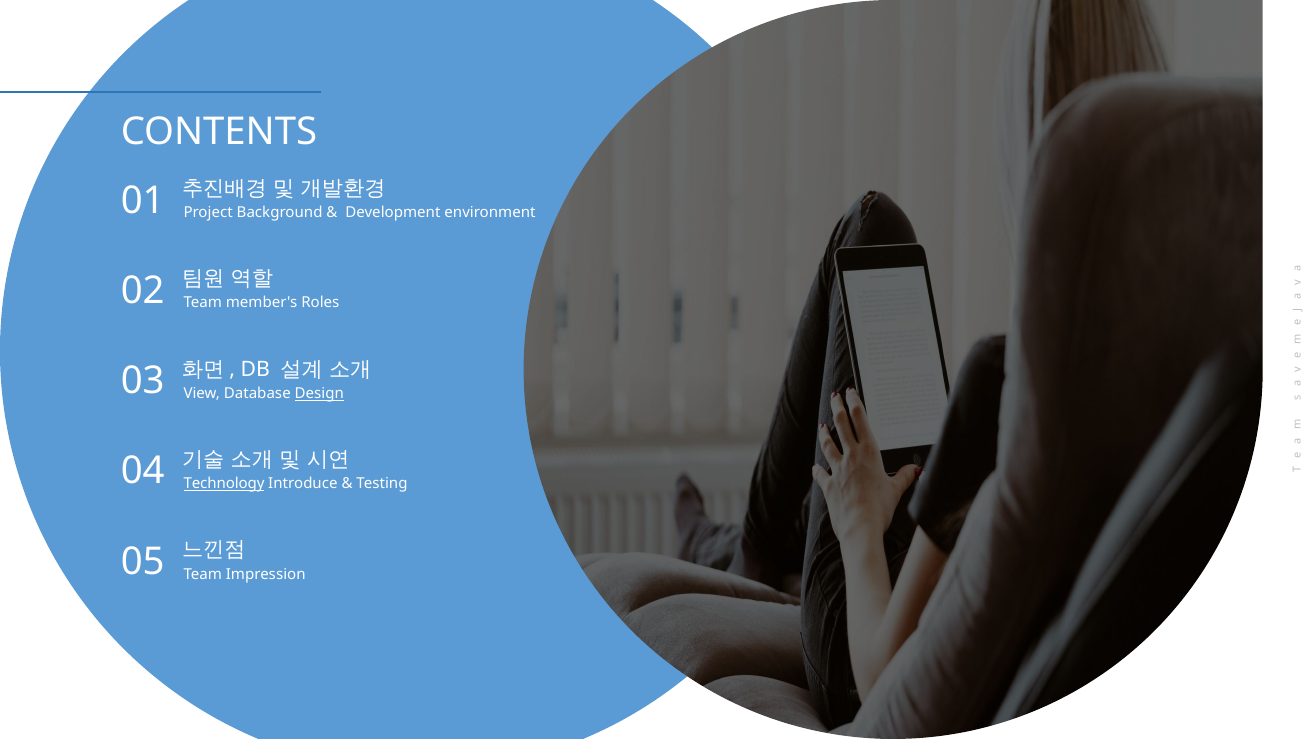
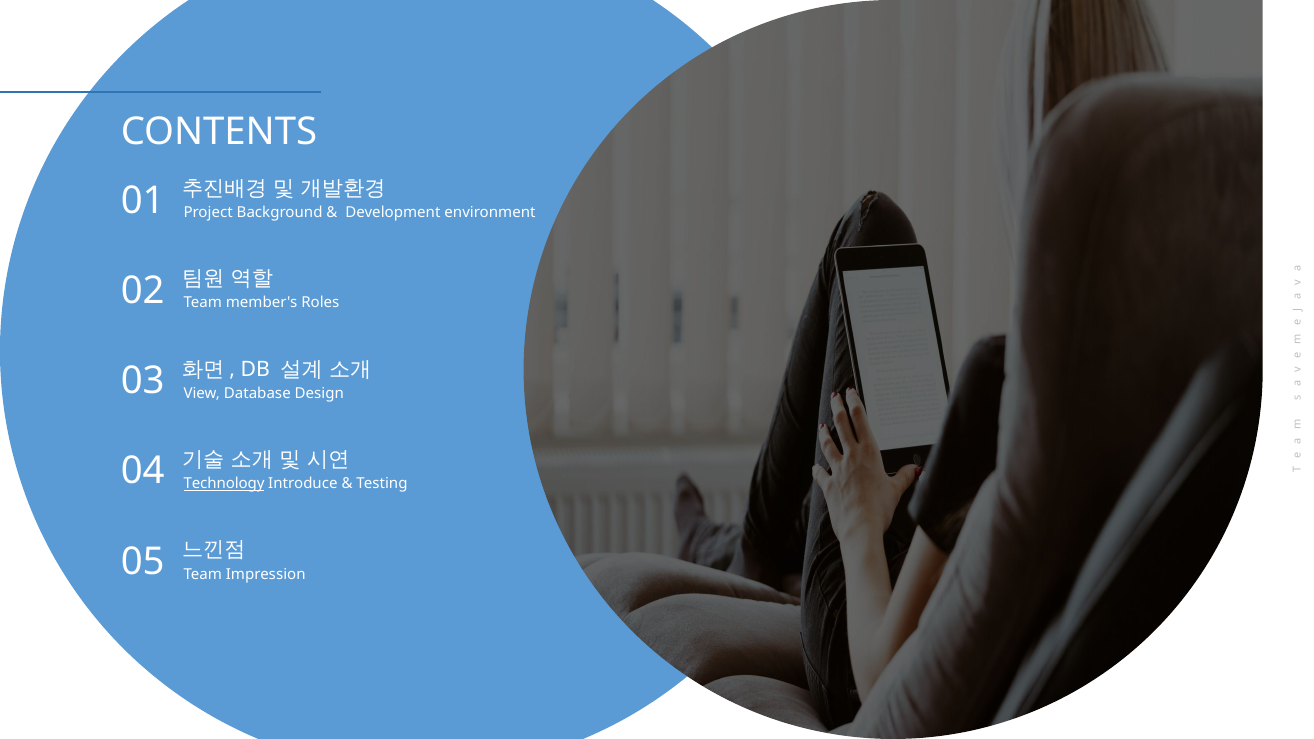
Design underline: present -> none
